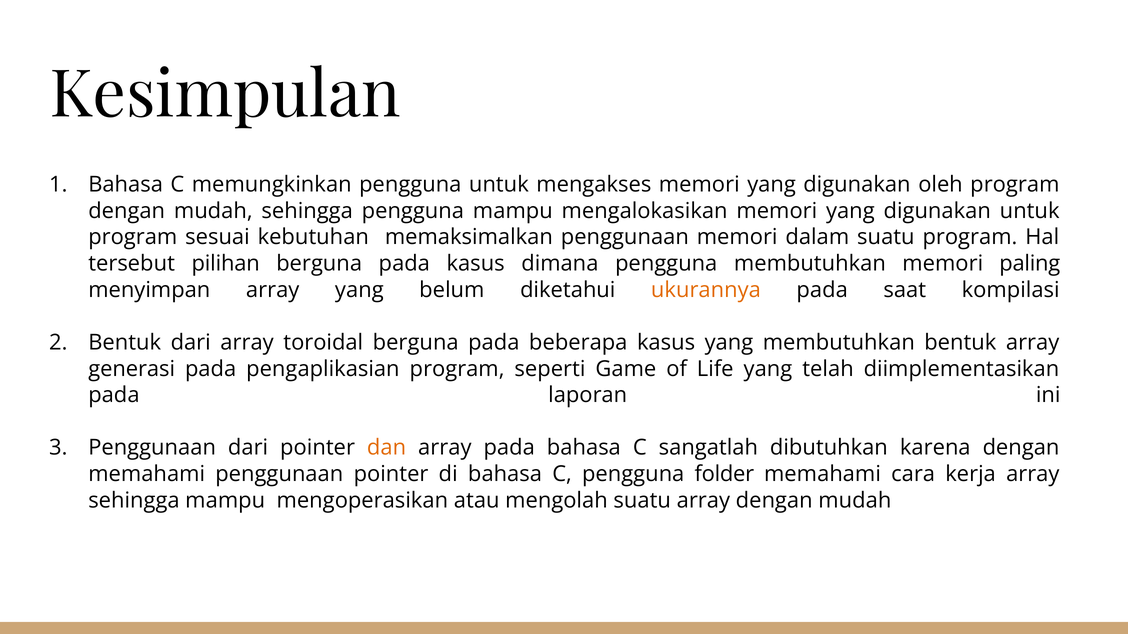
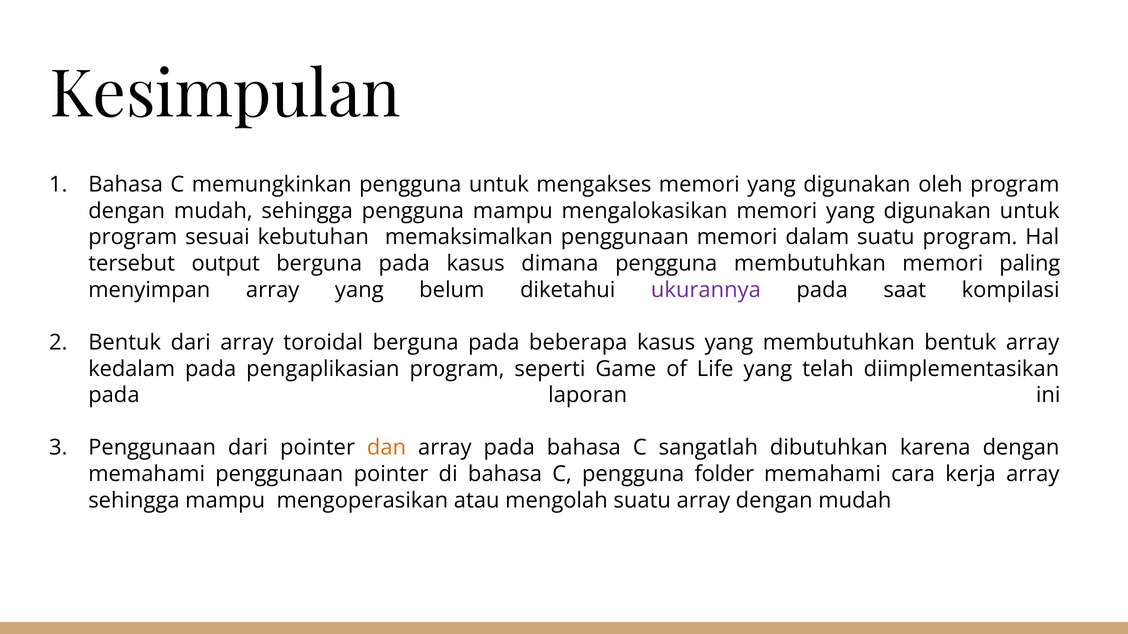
pilihan: pilihan -> output
ukurannya colour: orange -> purple
generasi: generasi -> kedalam
